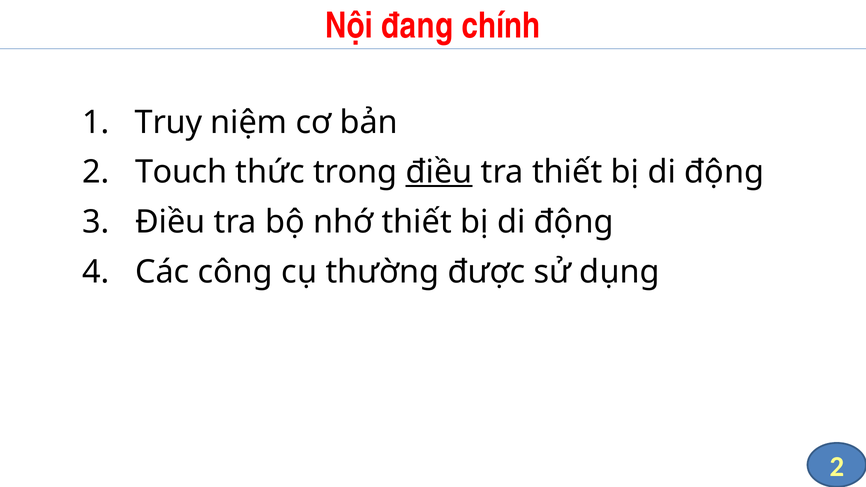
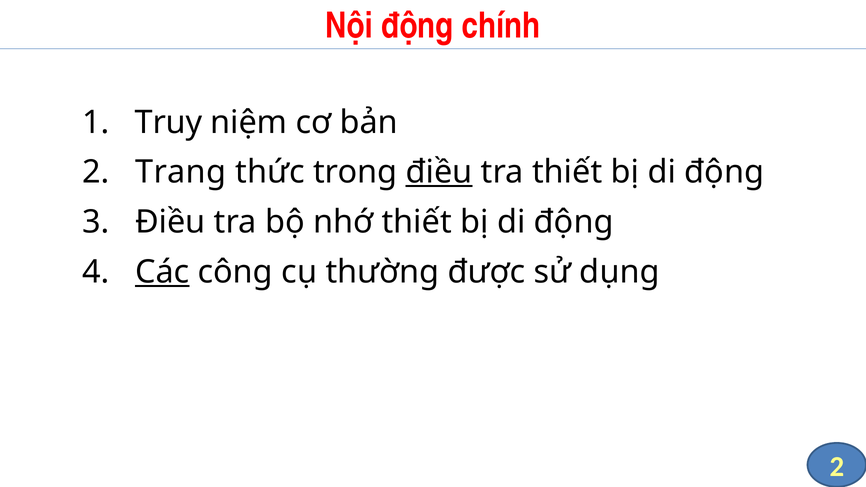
Nội đang: đang -> động
Touch: Touch -> Trang
Các underline: none -> present
